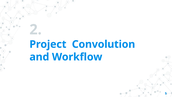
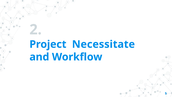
Convolution: Convolution -> Necessitate
